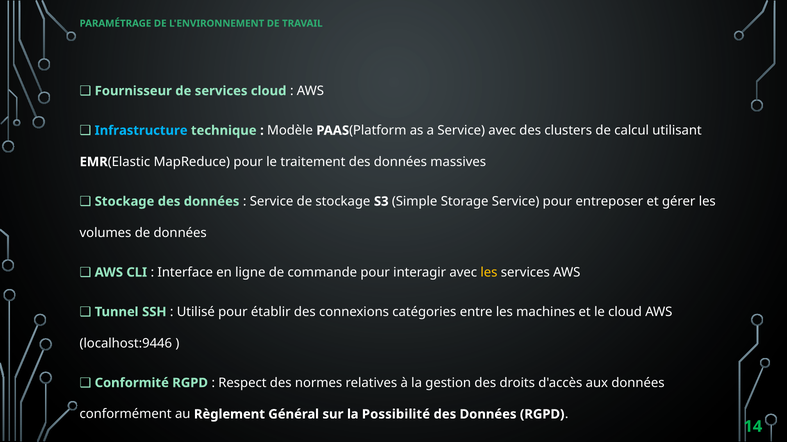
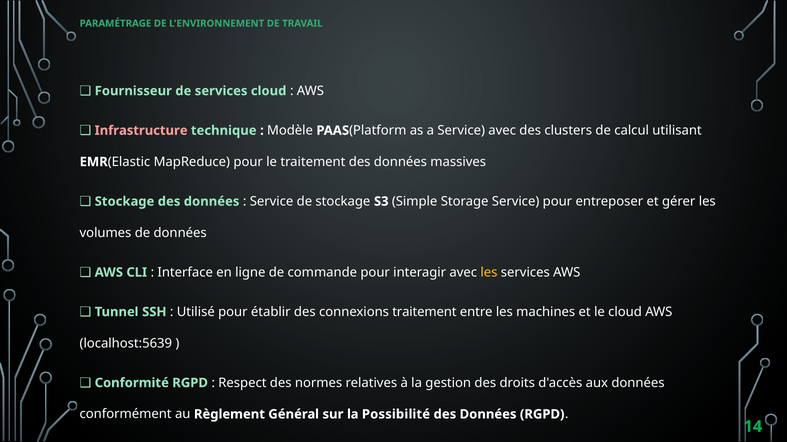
Infrastructure colour: light blue -> pink
connexions catégories: catégories -> traitement
localhost:9446: localhost:9446 -> localhost:5639
